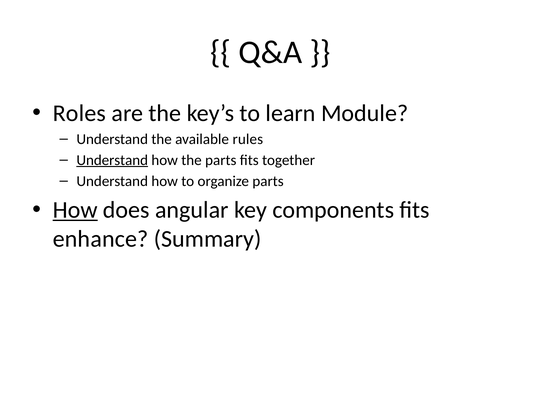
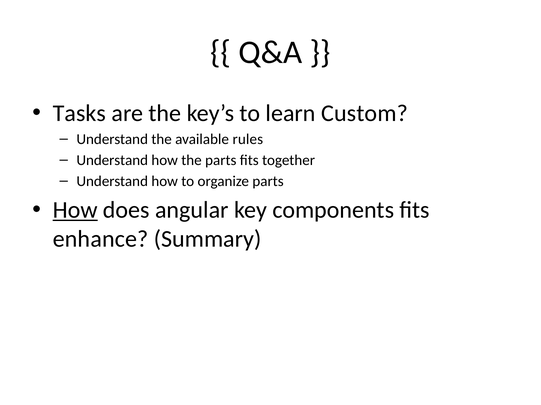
Roles: Roles -> Tasks
Module: Module -> Custom
Understand at (112, 160) underline: present -> none
